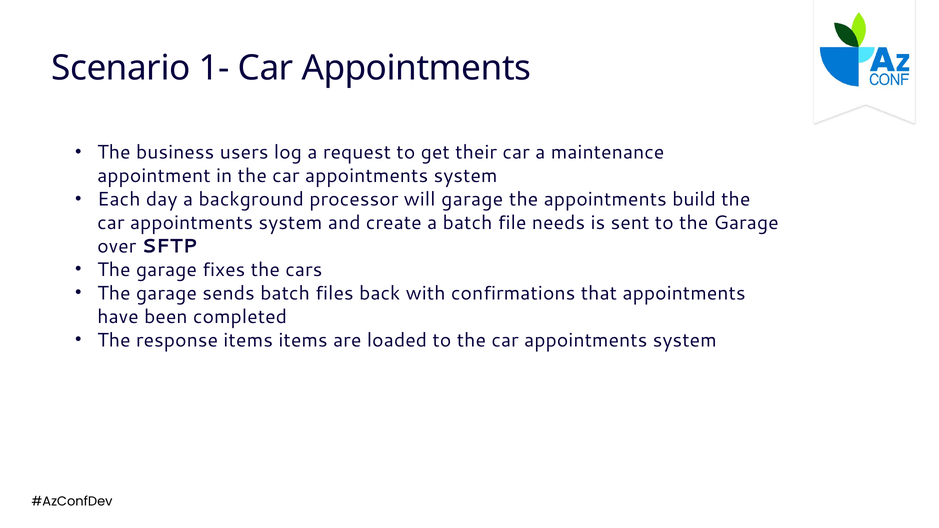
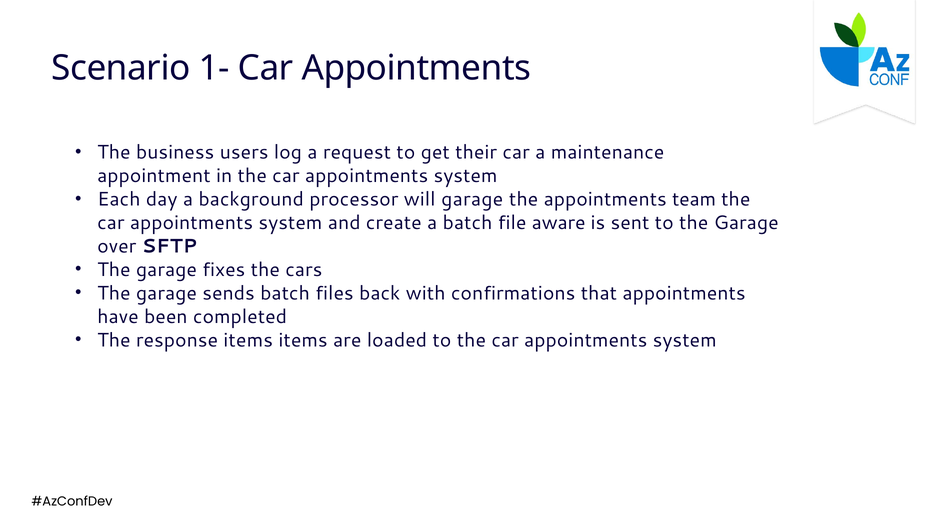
build: build -> team
needs: needs -> aware
